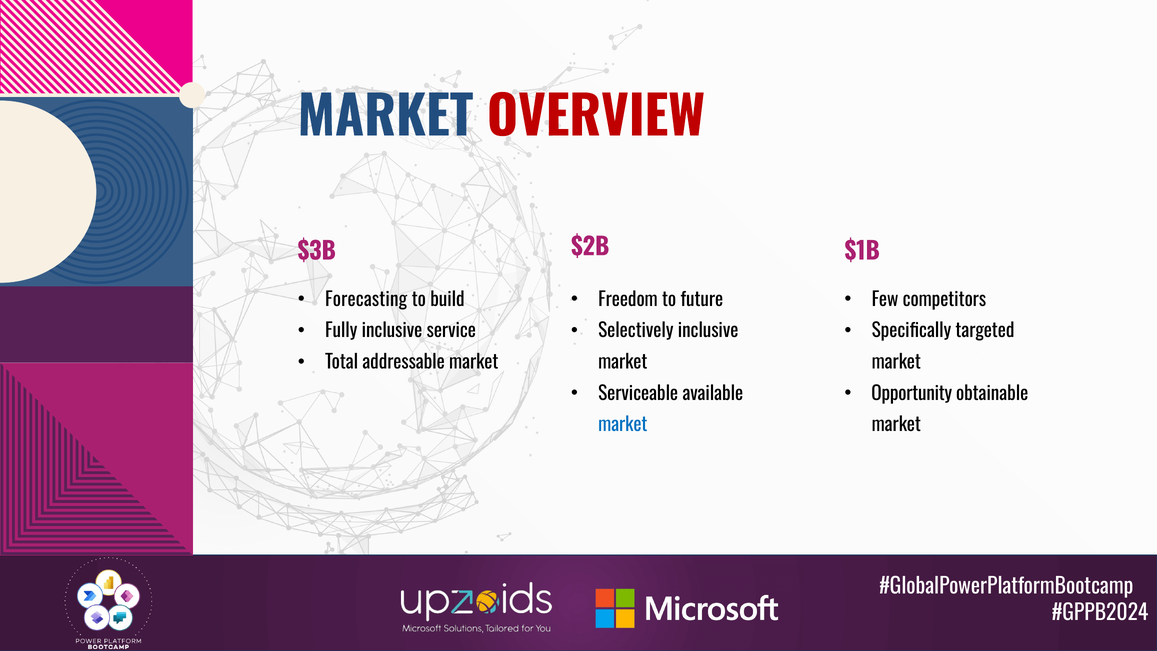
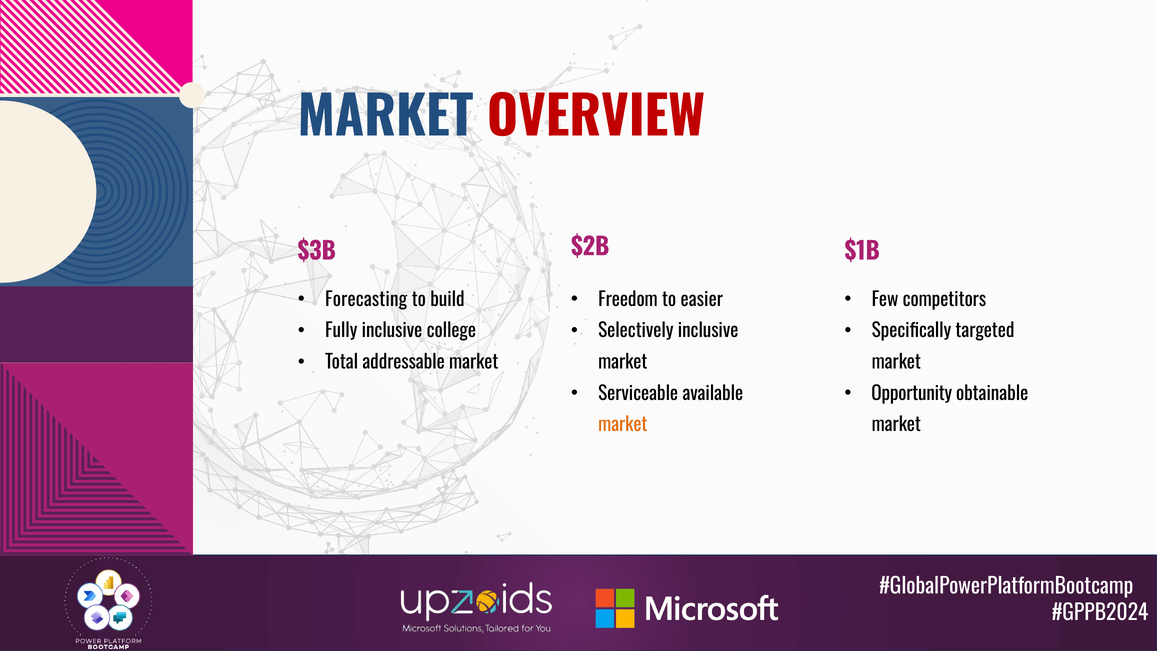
future: future -> easier
service: service -> college
market at (623, 425) colour: blue -> orange
